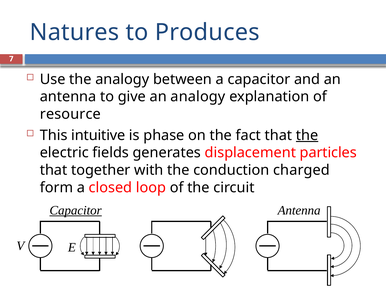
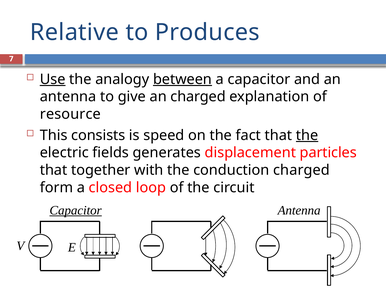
Natures: Natures -> Relative
Use underline: none -> present
between underline: none -> present
an analogy: analogy -> charged
intuitive: intuitive -> consists
phase: phase -> speed
